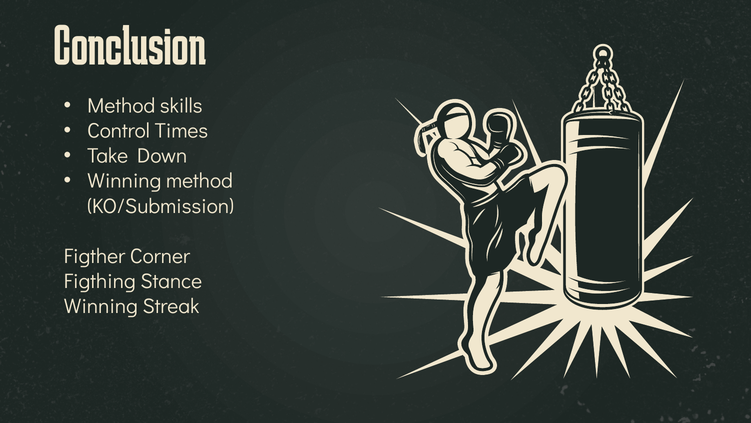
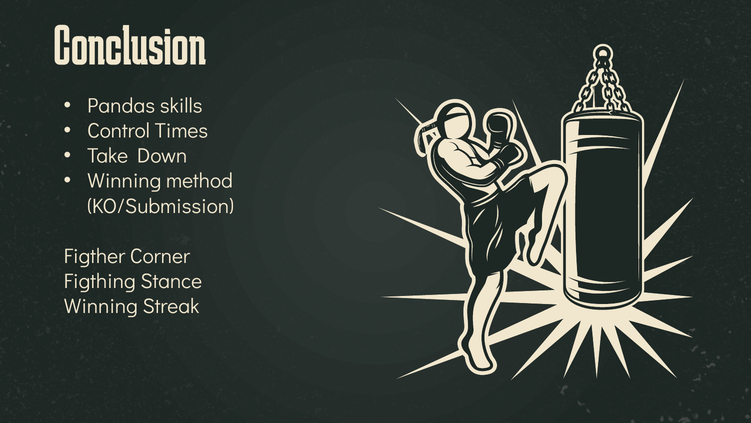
Method at (121, 106): Method -> Pandas
